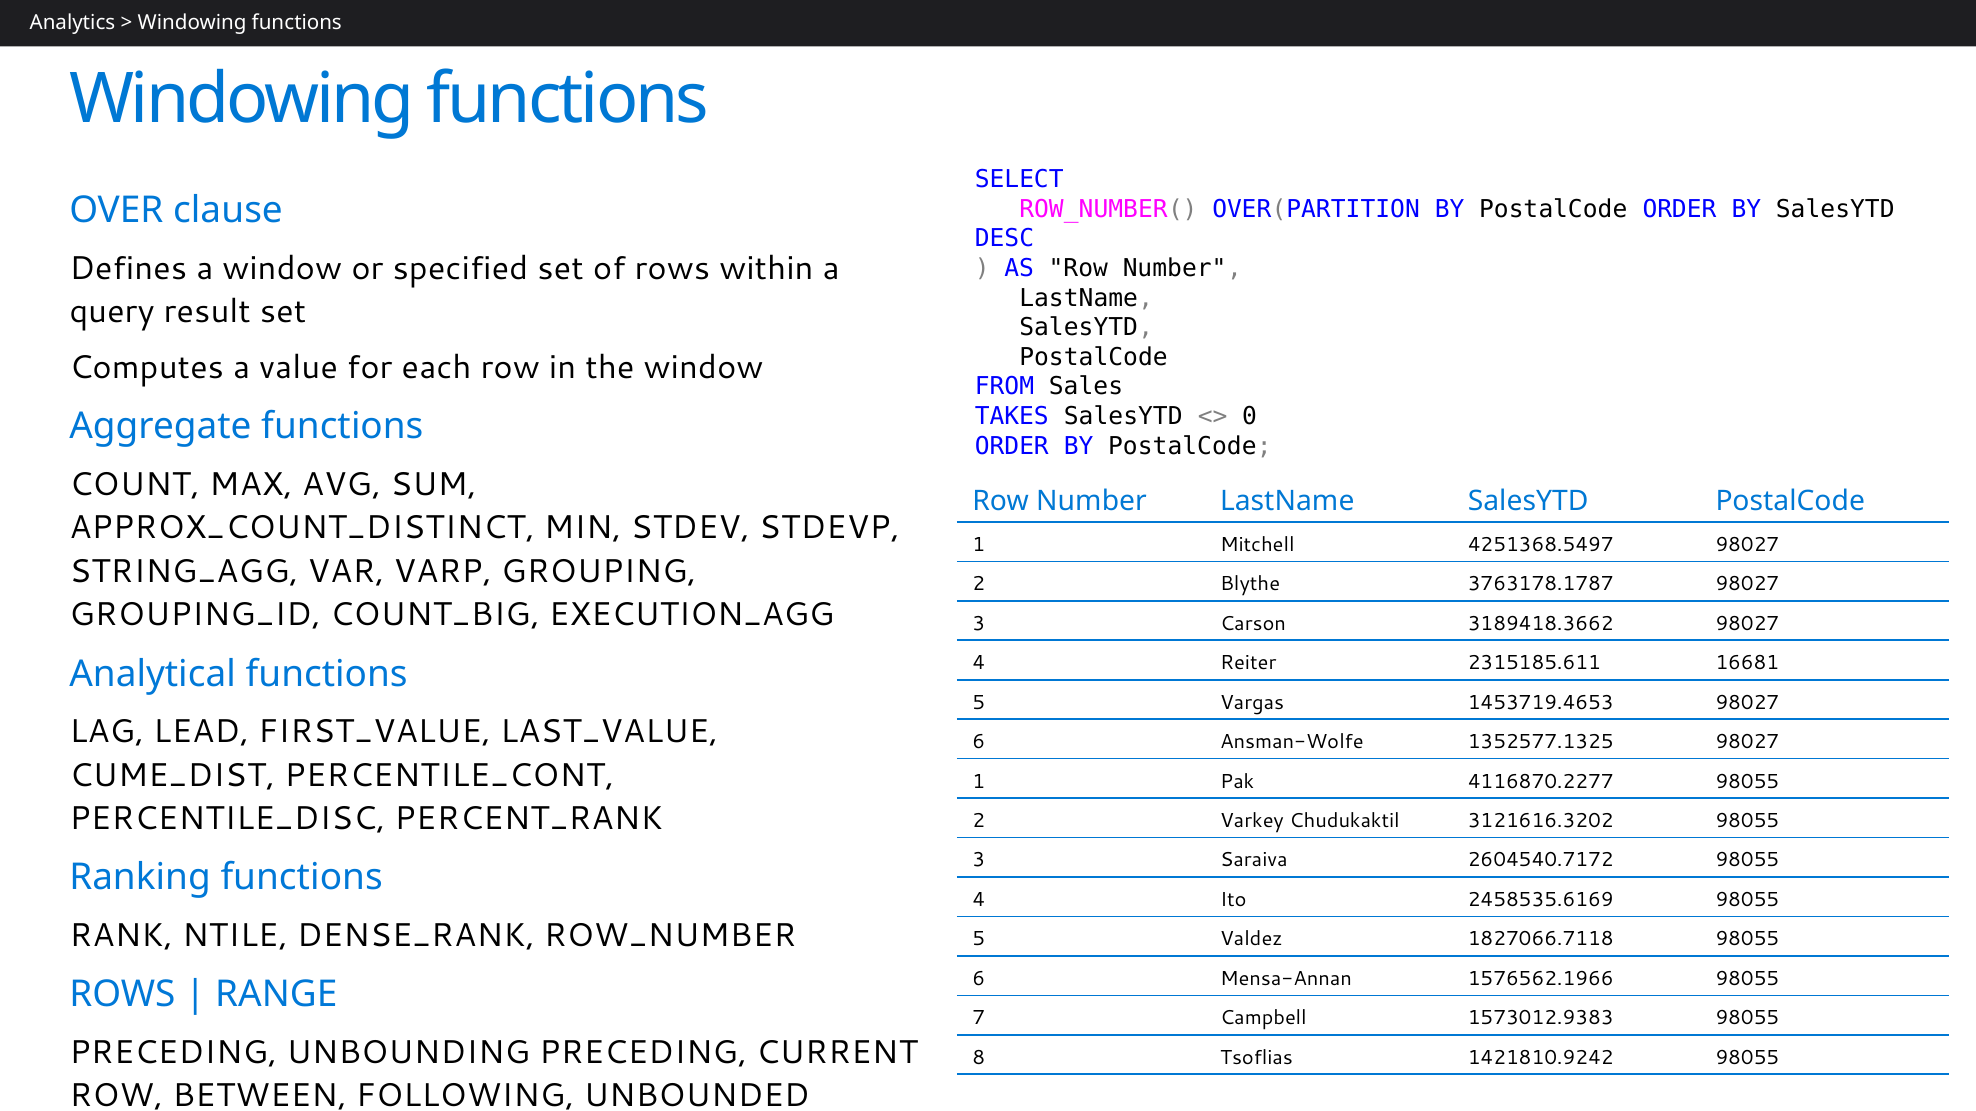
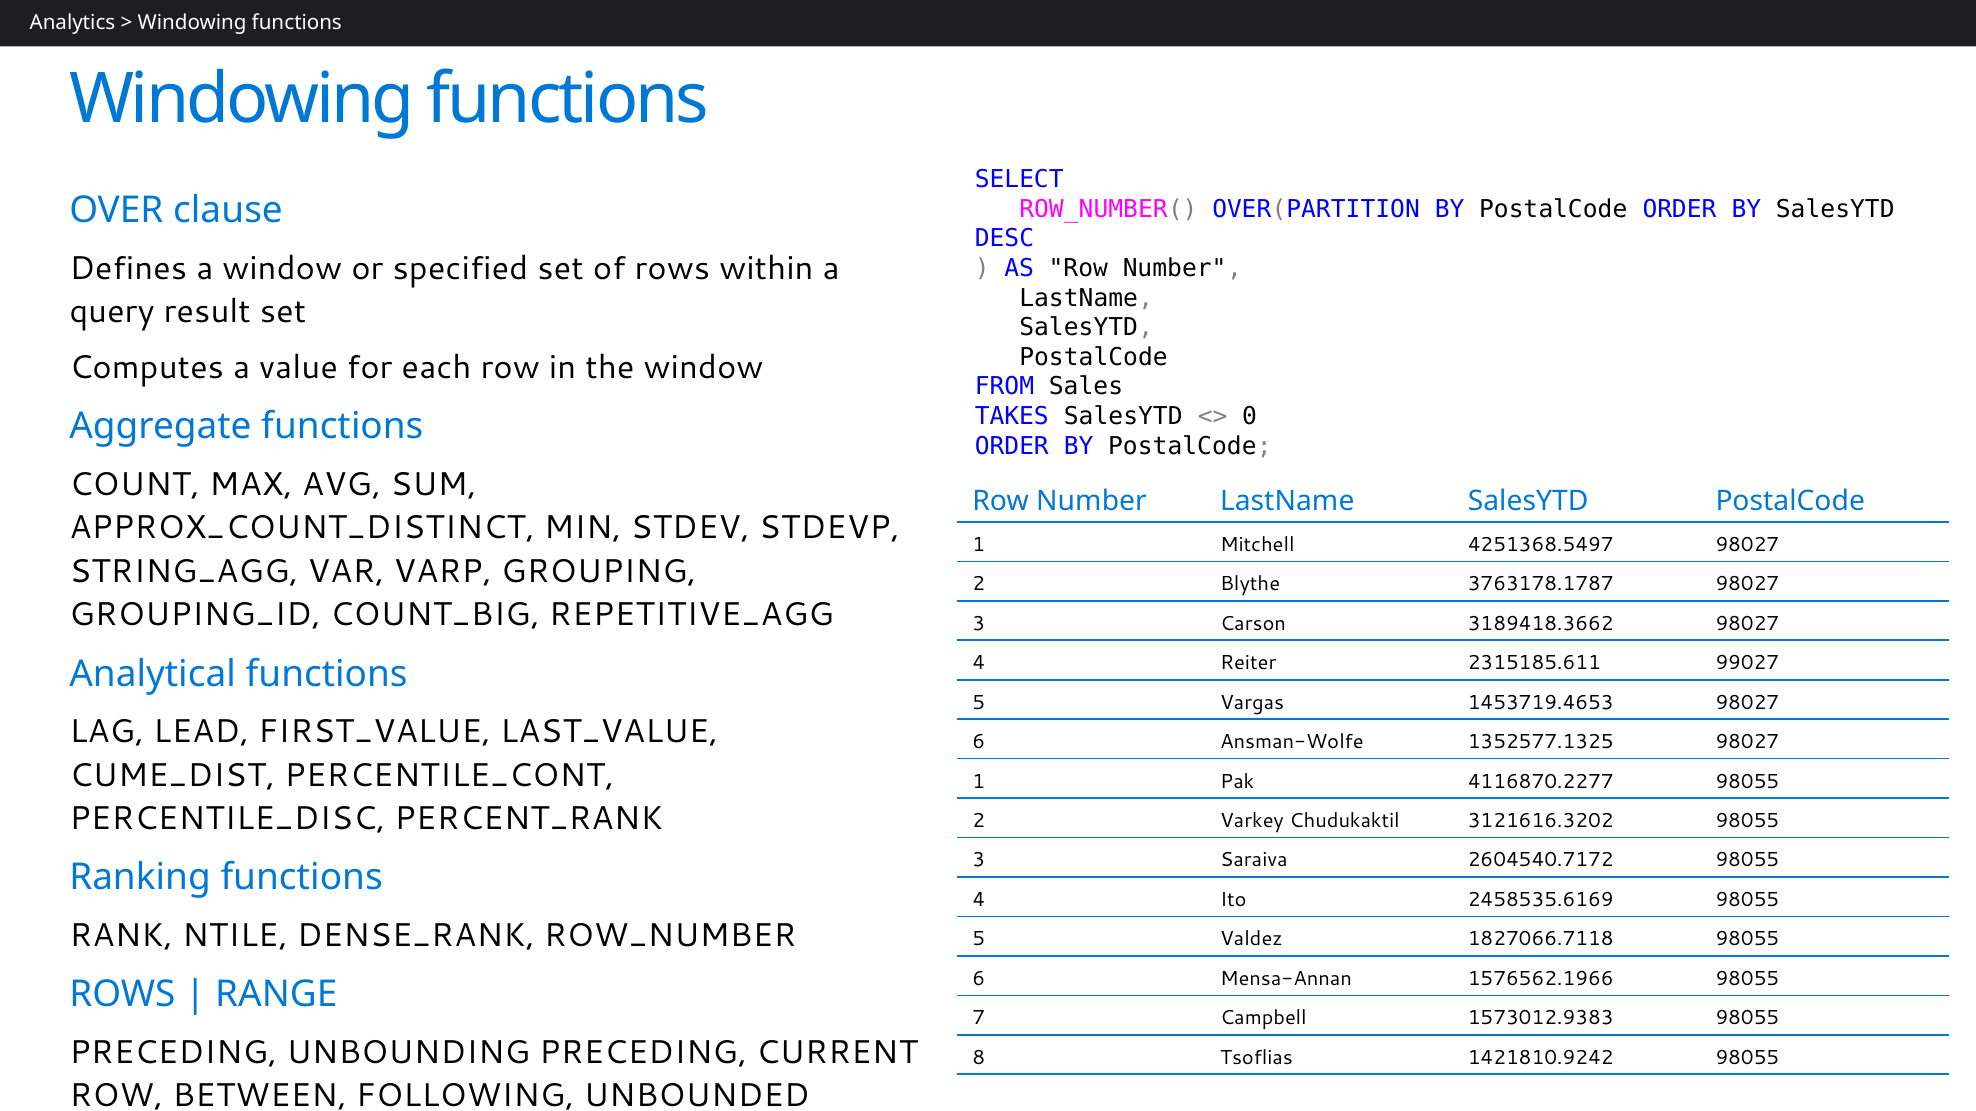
EXECUTION_AGG: EXECUTION_AGG -> REPETITIVE_AGG
16681: 16681 -> 99027
